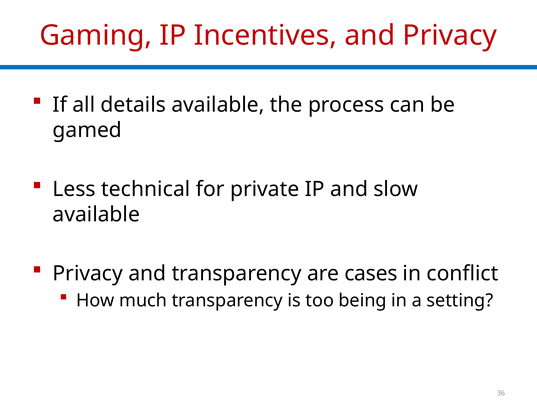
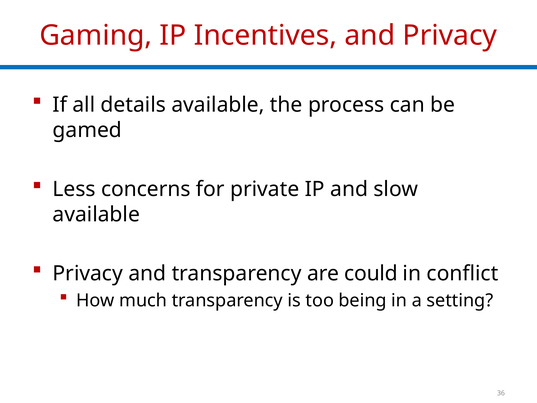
technical: technical -> concerns
cases: cases -> could
